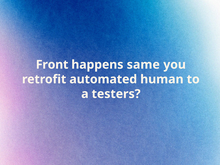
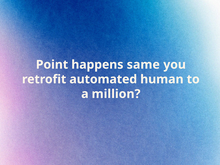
Front: Front -> Point
testers: testers -> million
